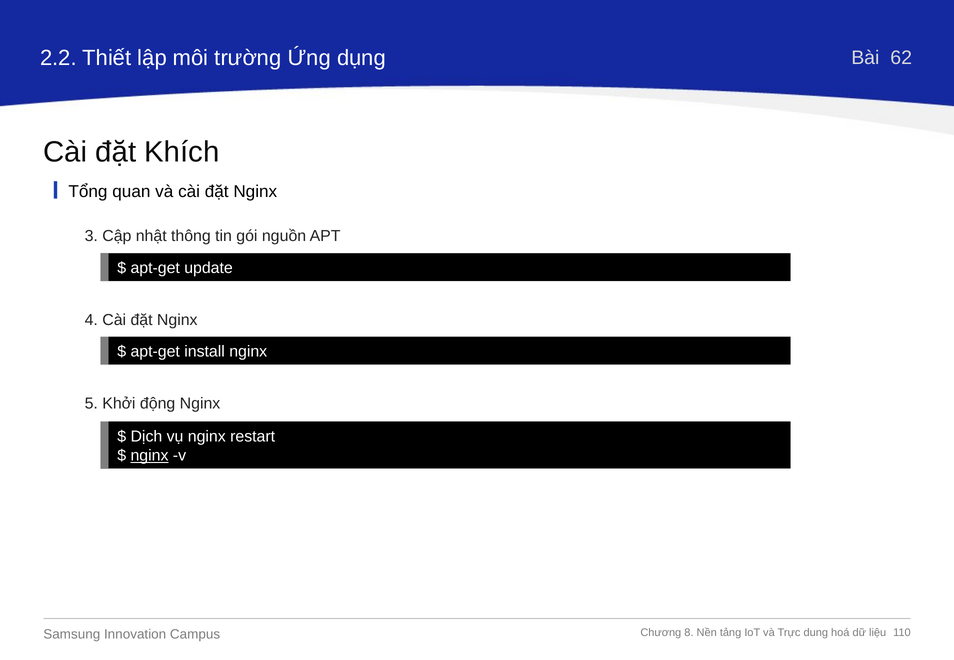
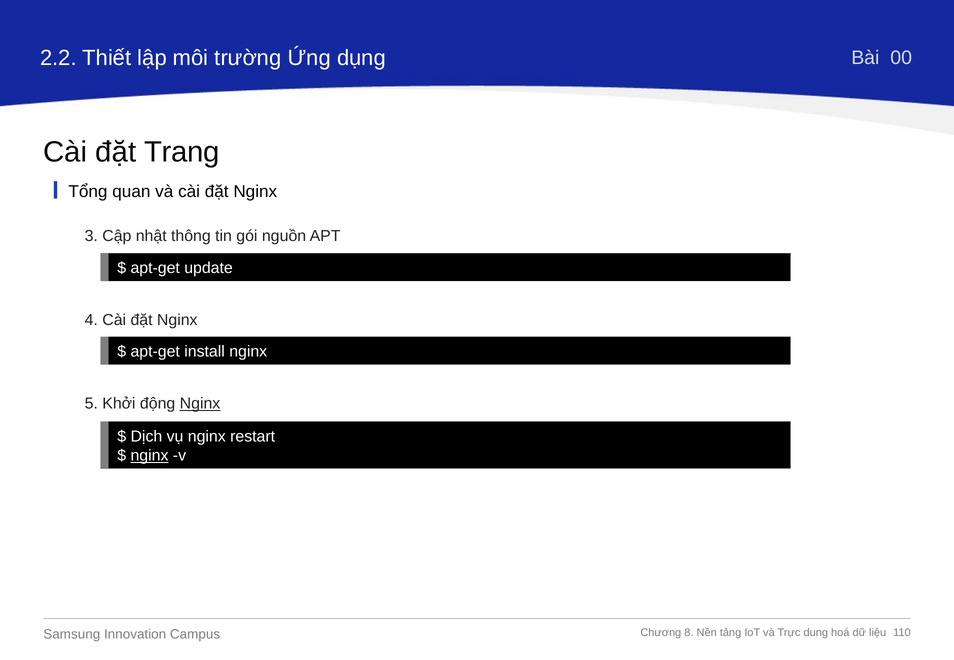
62: 62 -> 00
Khích: Khích -> Trang
Nginx at (200, 404) underline: none -> present
